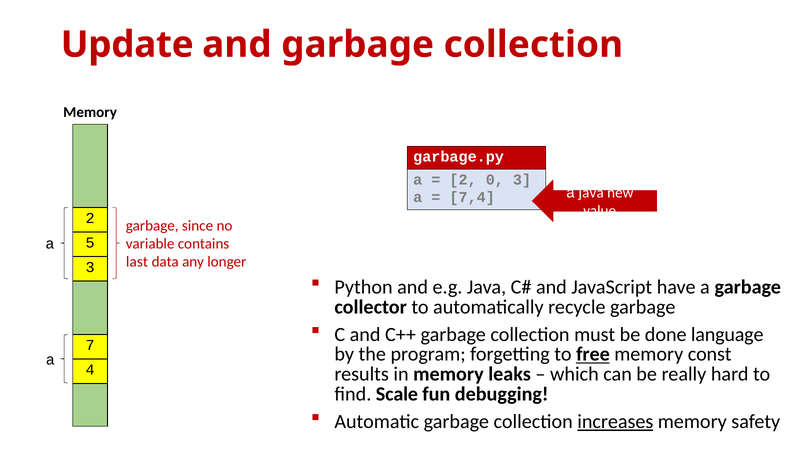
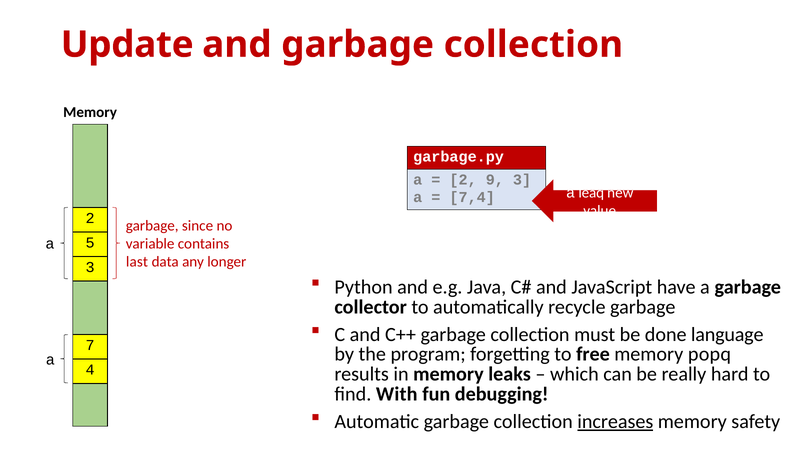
0: 0 -> 9
a java: java -> leaq
free underline: present -> none
const: const -> popq
Scale: Scale -> With
